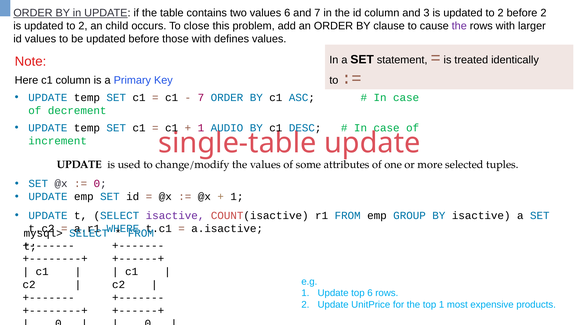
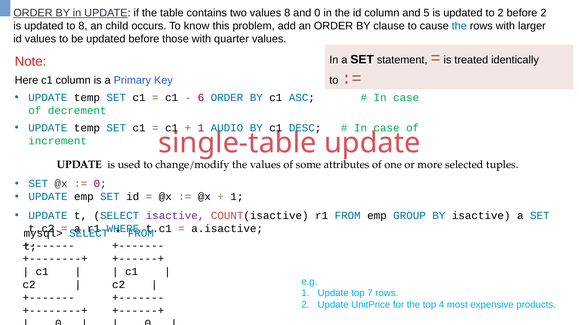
values 6: 6 -> 8
and 7: 7 -> 0
3: 3 -> 5
2 at (83, 26): 2 -> 8
close: close -> know
the at (459, 26) colour: purple -> blue
defines: defines -> quarter
7 at (201, 98): 7 -> 6
top 6: 6 -> 7
top 1: 1 -> 4
